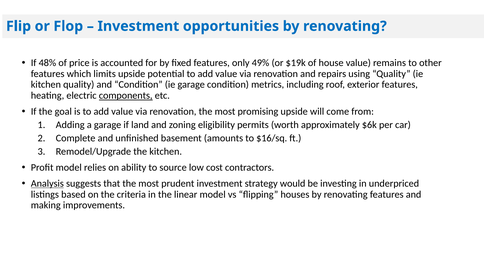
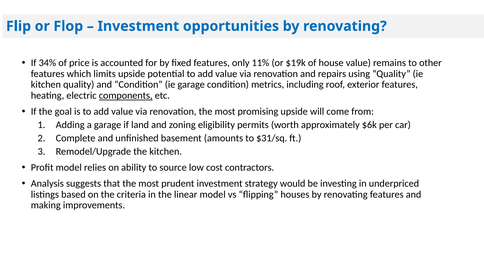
48%: 48% -> 34%
49%: 49% -> 11%
$16/sq: $16/sq -> $31/sq
Analysis underline: present -> none
